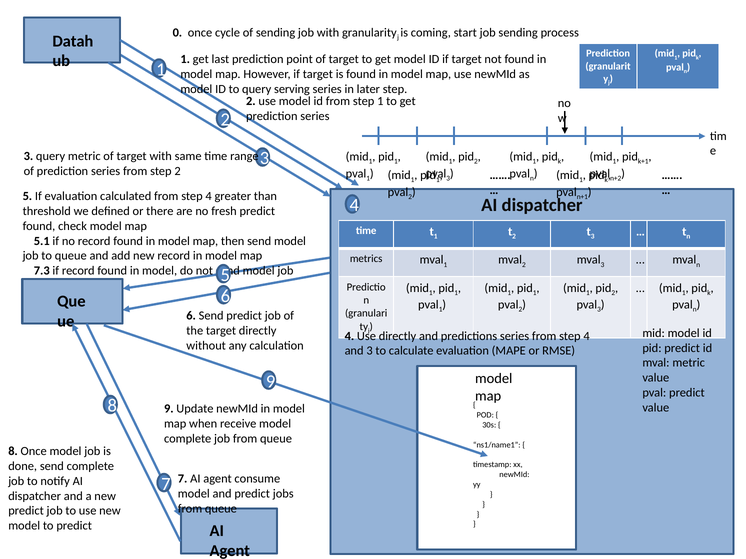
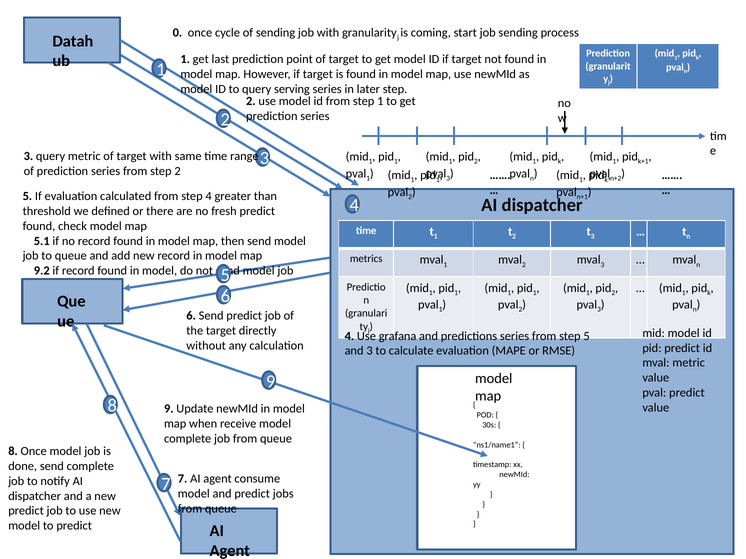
7.3: 7.3 -> 9.2
directly at (398, 336): directly -> grafana
series from step 4: 4 -> 5
